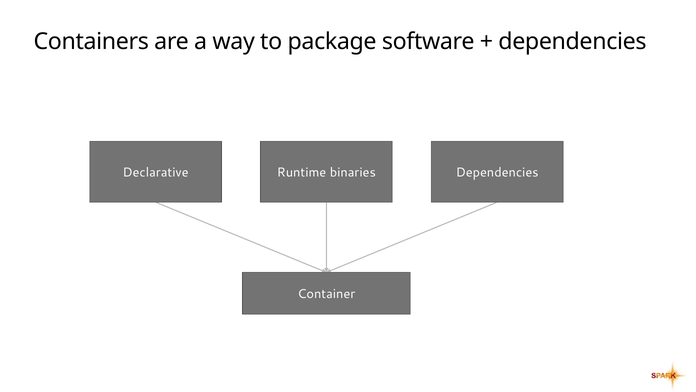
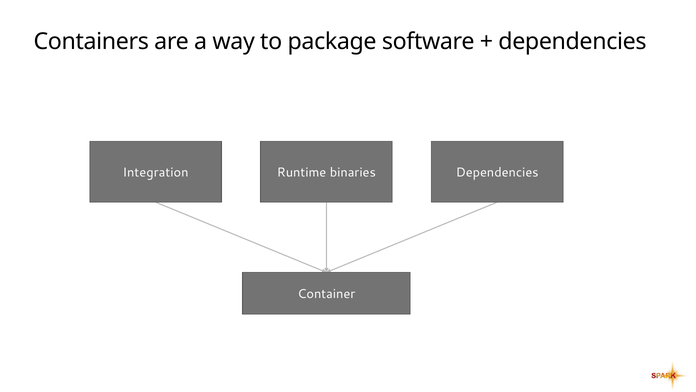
Declarative: Declarative -> Integration
